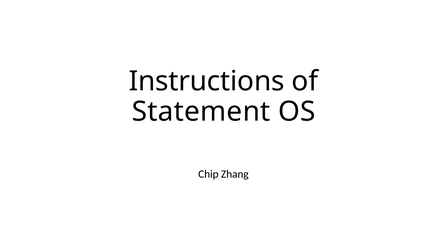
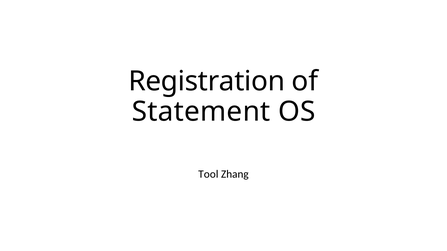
Instructions: Instructions -> Registration
Chip: Chip -> Tool
